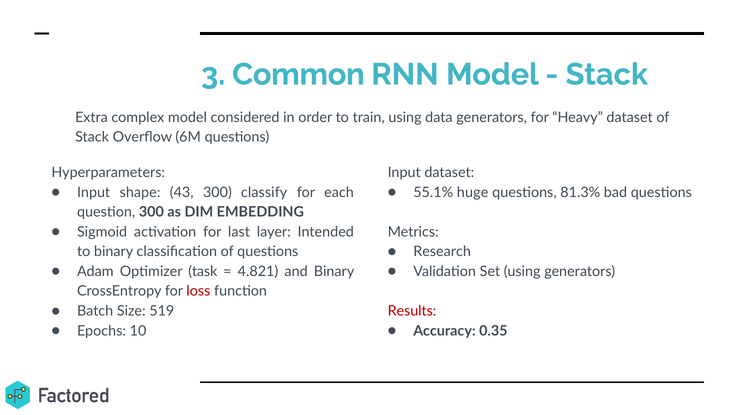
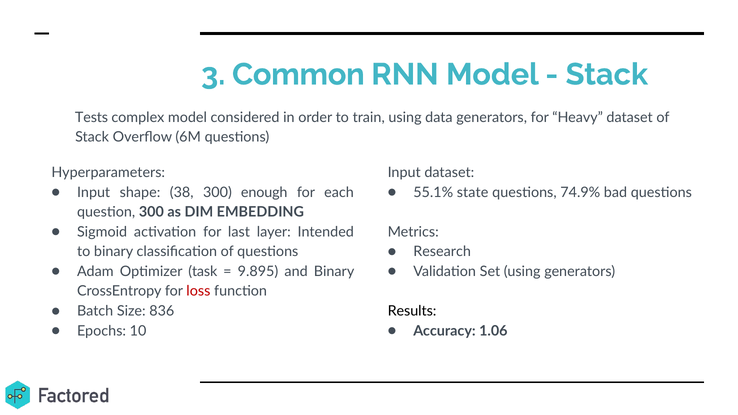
Extra: Extra -> Tests
43: 43 -> 38
classify: classify -> enough
huge: huge -> state
81.3%: 81.3% -> 74.9%
4.821: 4.821 -> 9.895
519: 519 -> 836
Results colour: red -> black
0.35: 0.35 -> 1.06
